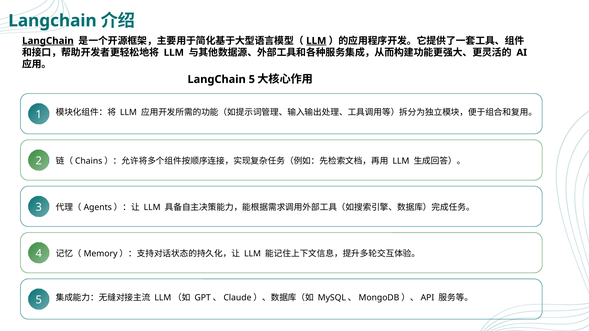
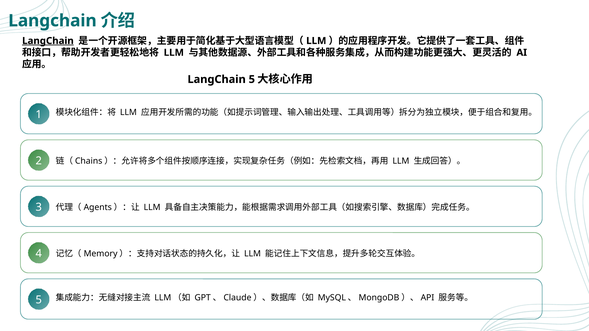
LLM at (316, 41) underline: present -> none
